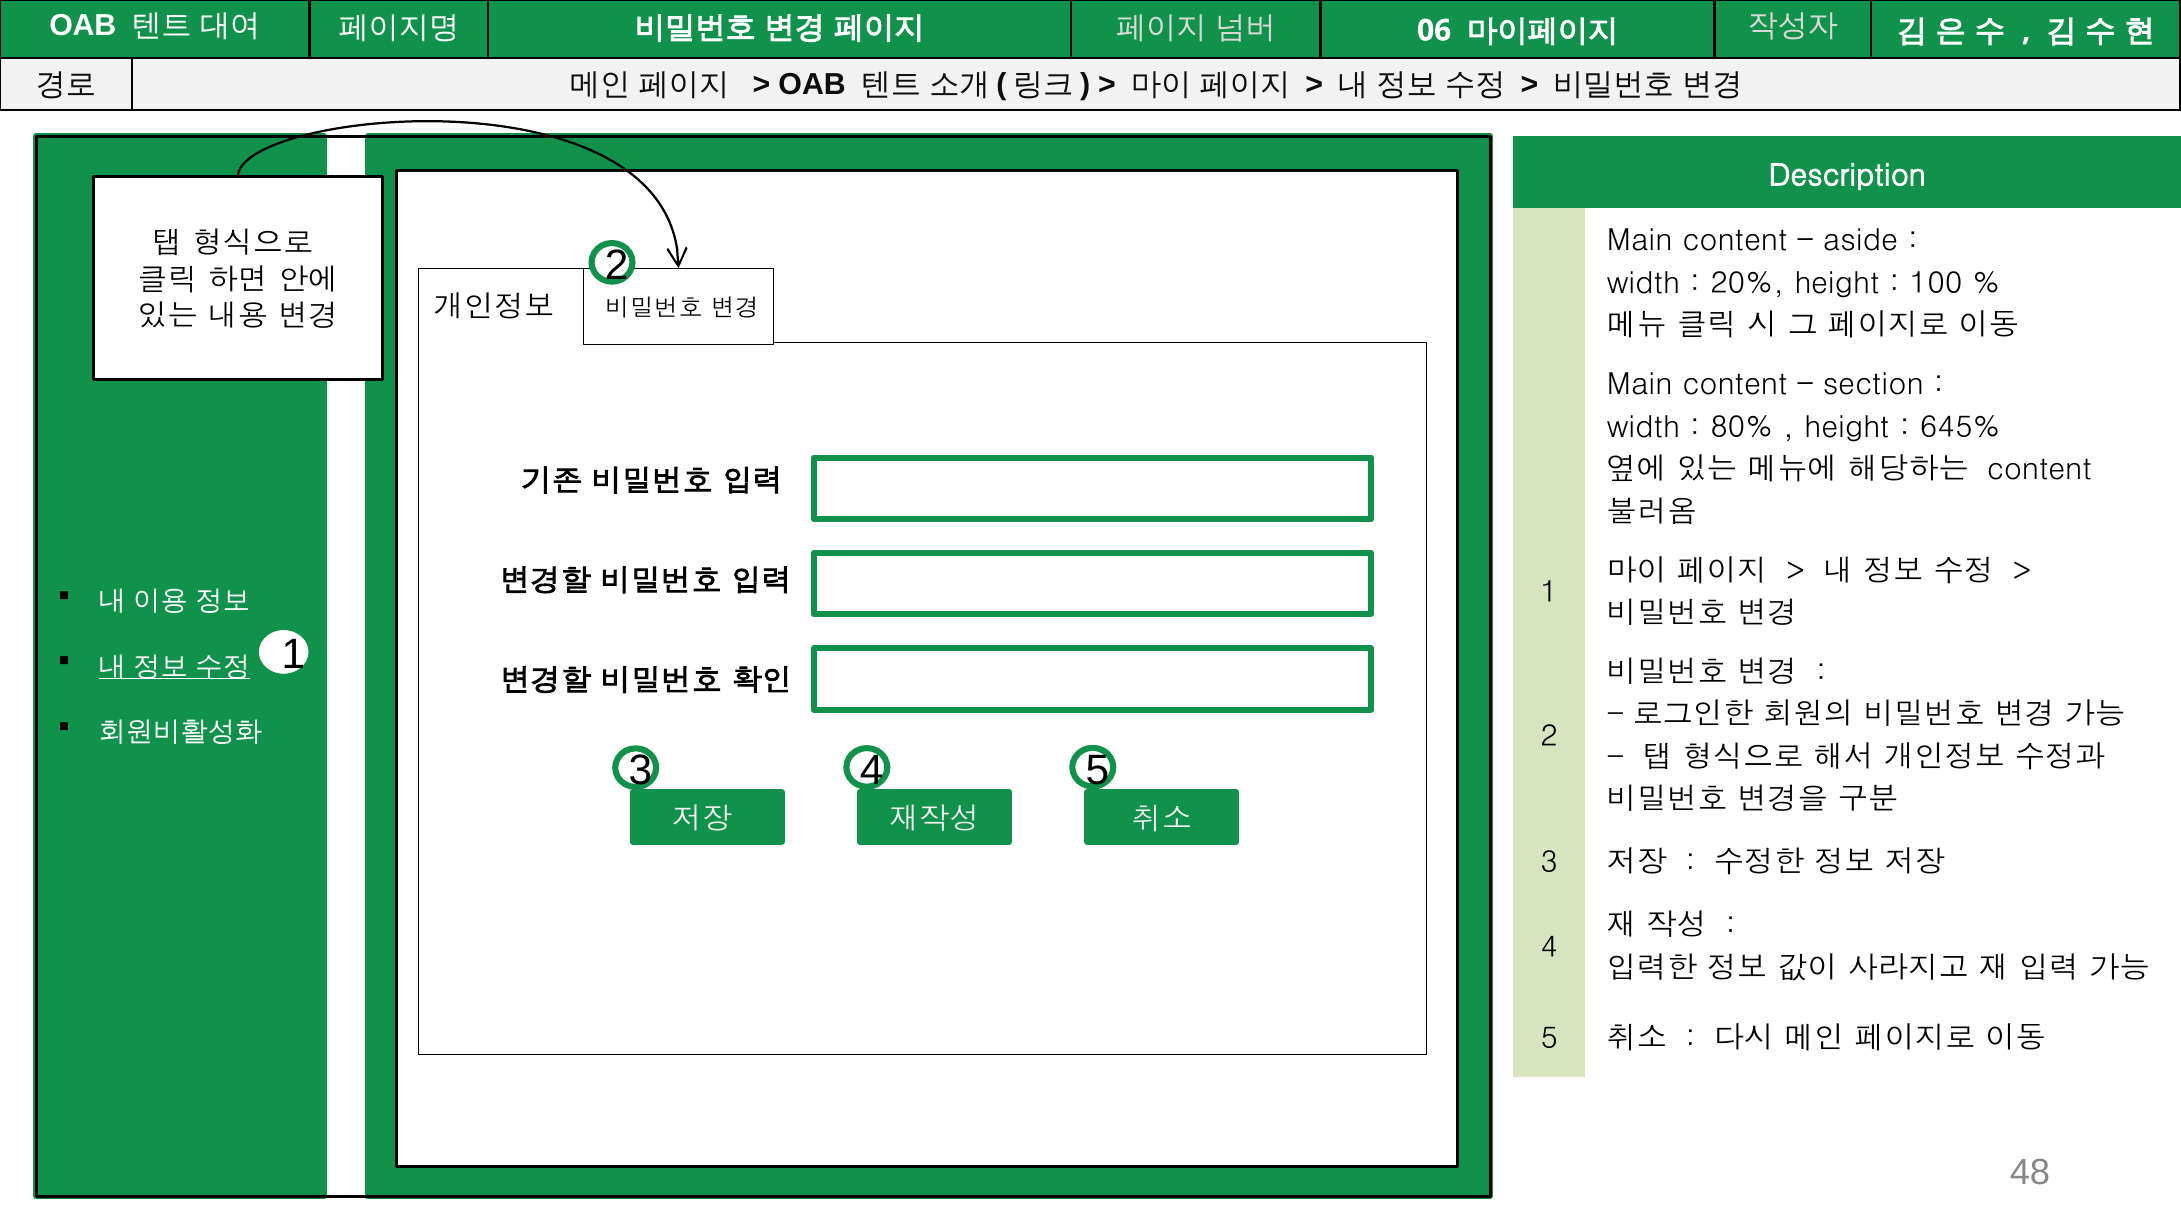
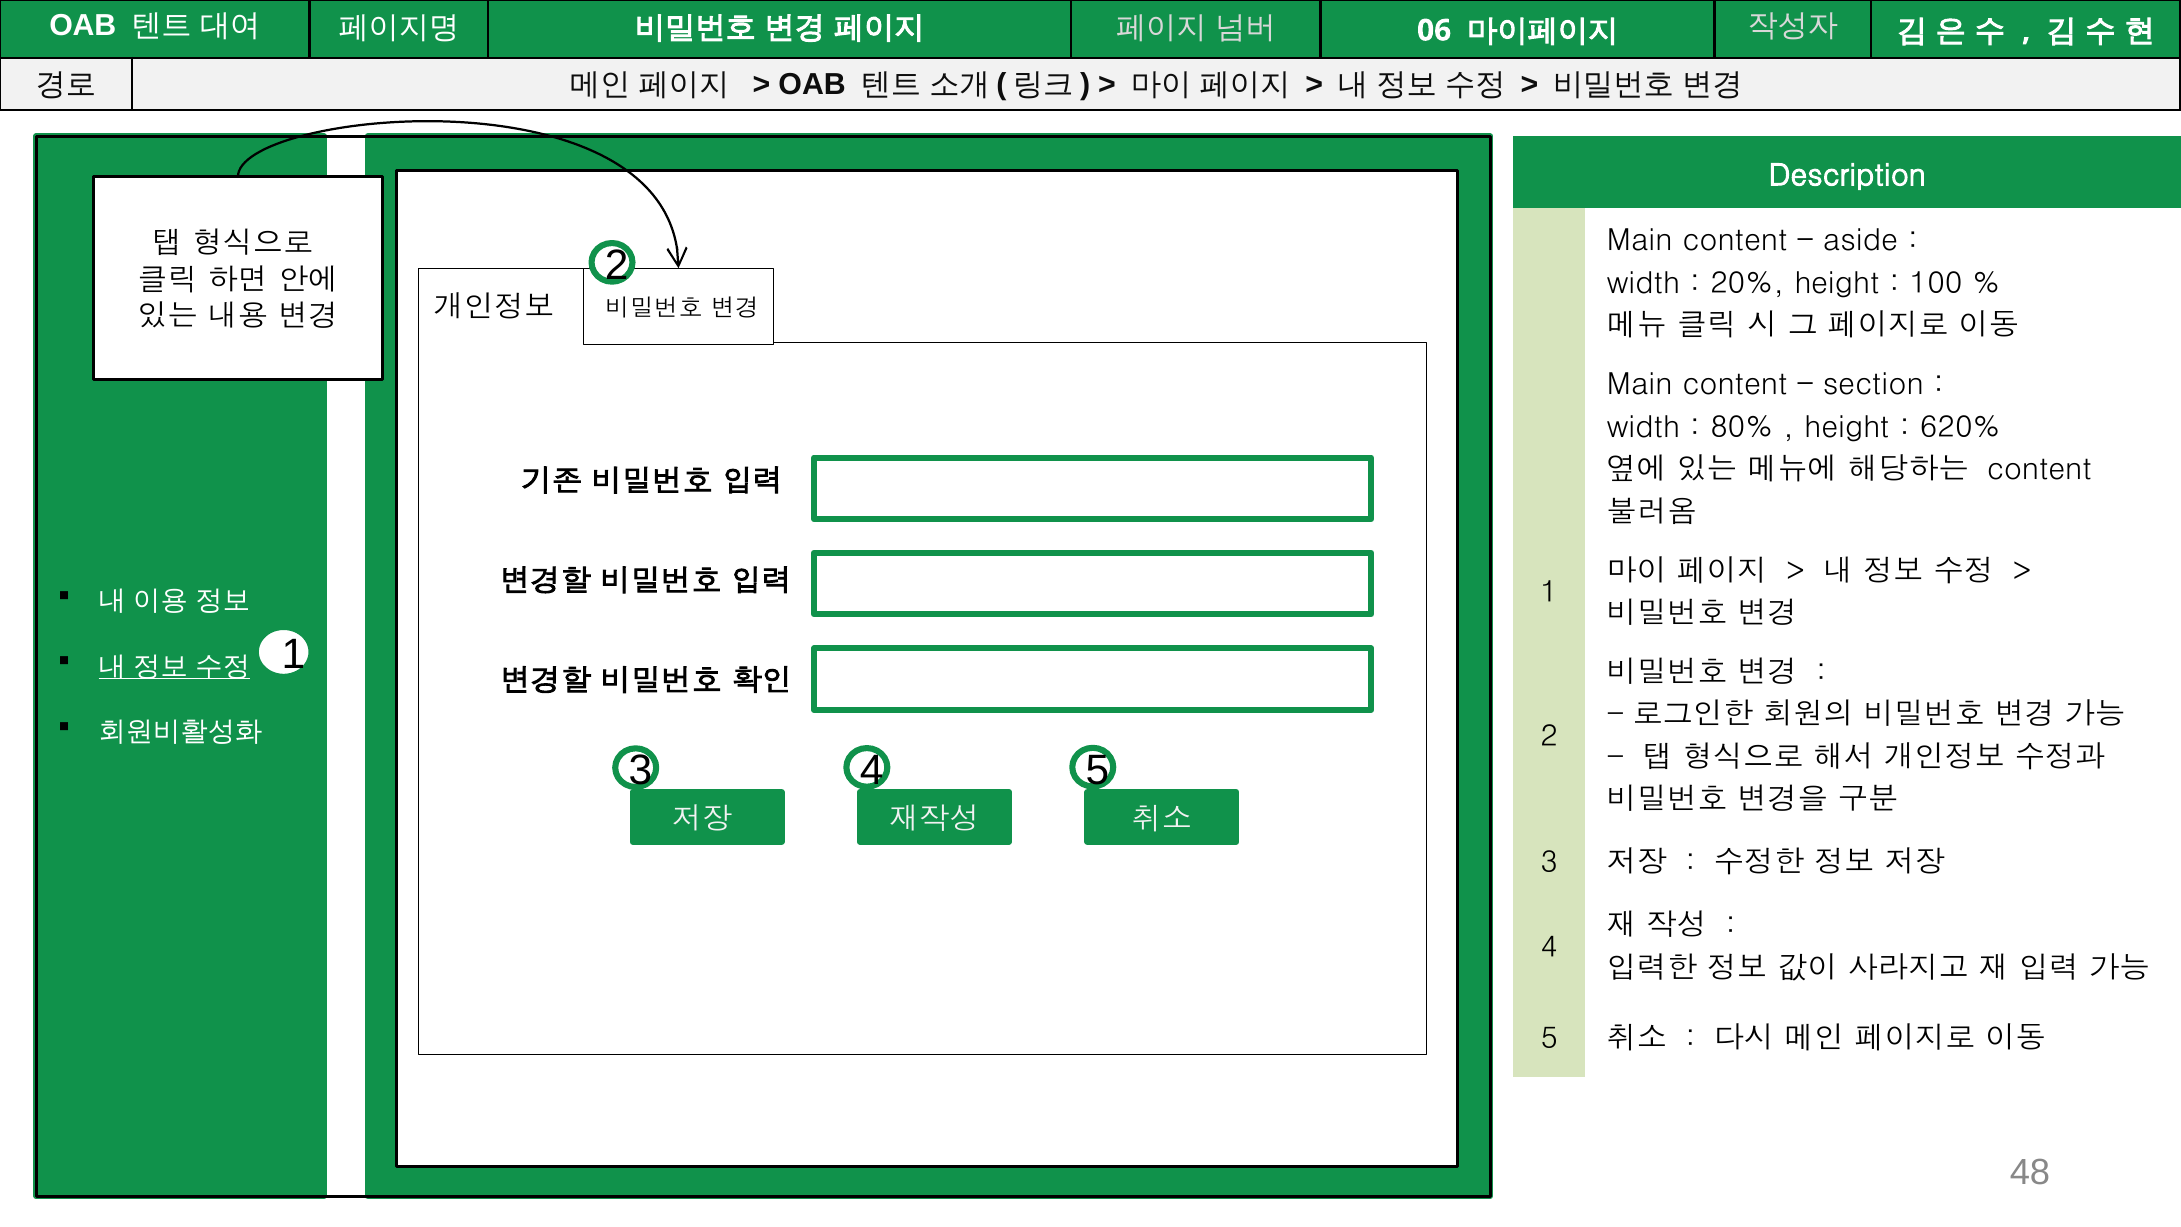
645%: 645% -> 620%
